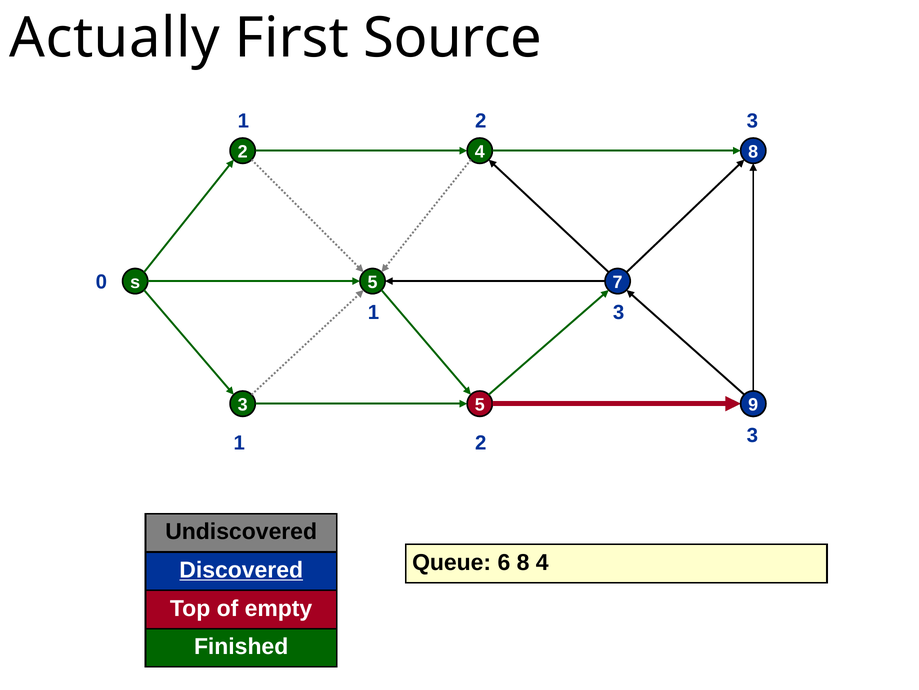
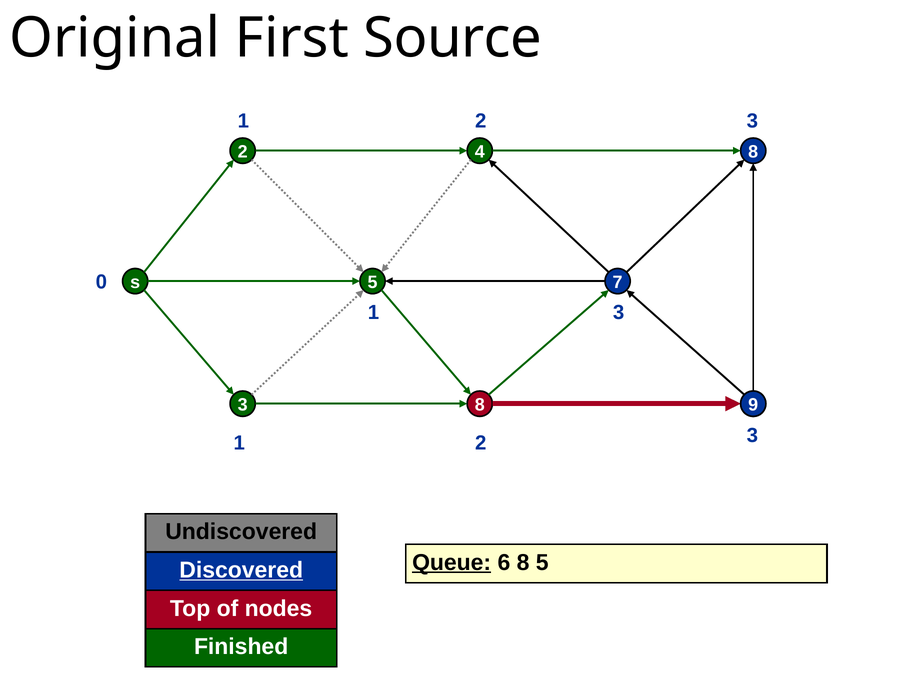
Actually: Actually -> Original
3 5: 5 -> 8
Queue underline: none -> present
8 4: 4 -> 5
empty: empty -> nodes
